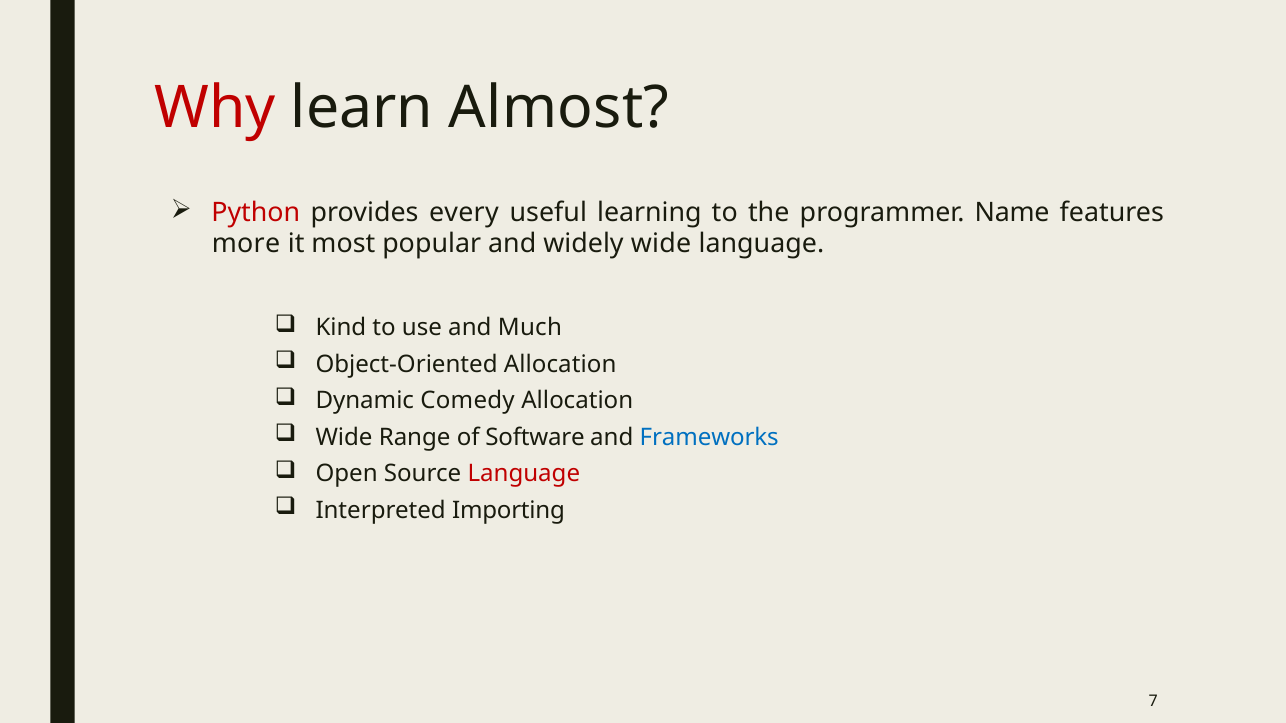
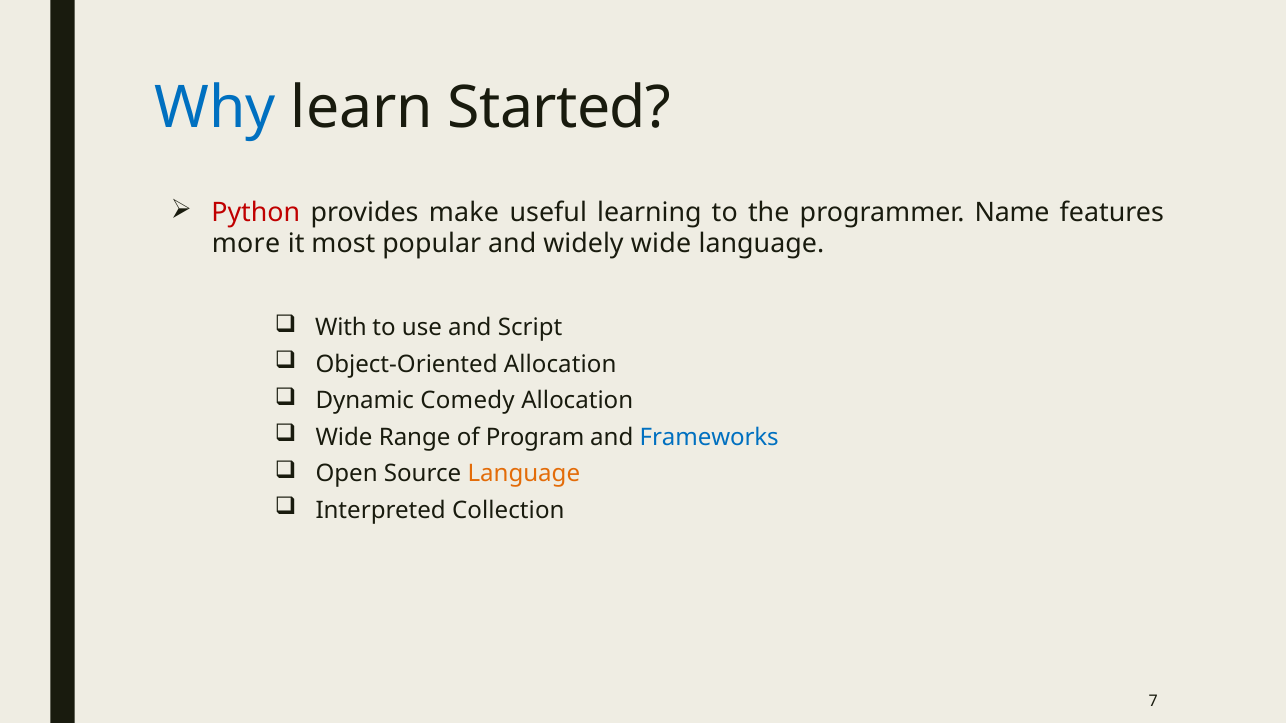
Why colour: red -> blue
Almost: Almost -> Started
every: every -> make
Kind: Kind -> With
Much: Much -> Script
Software: Software -> Program
Language at (524, 474) colour: red -> orange
Importing: Importing -> Collection
